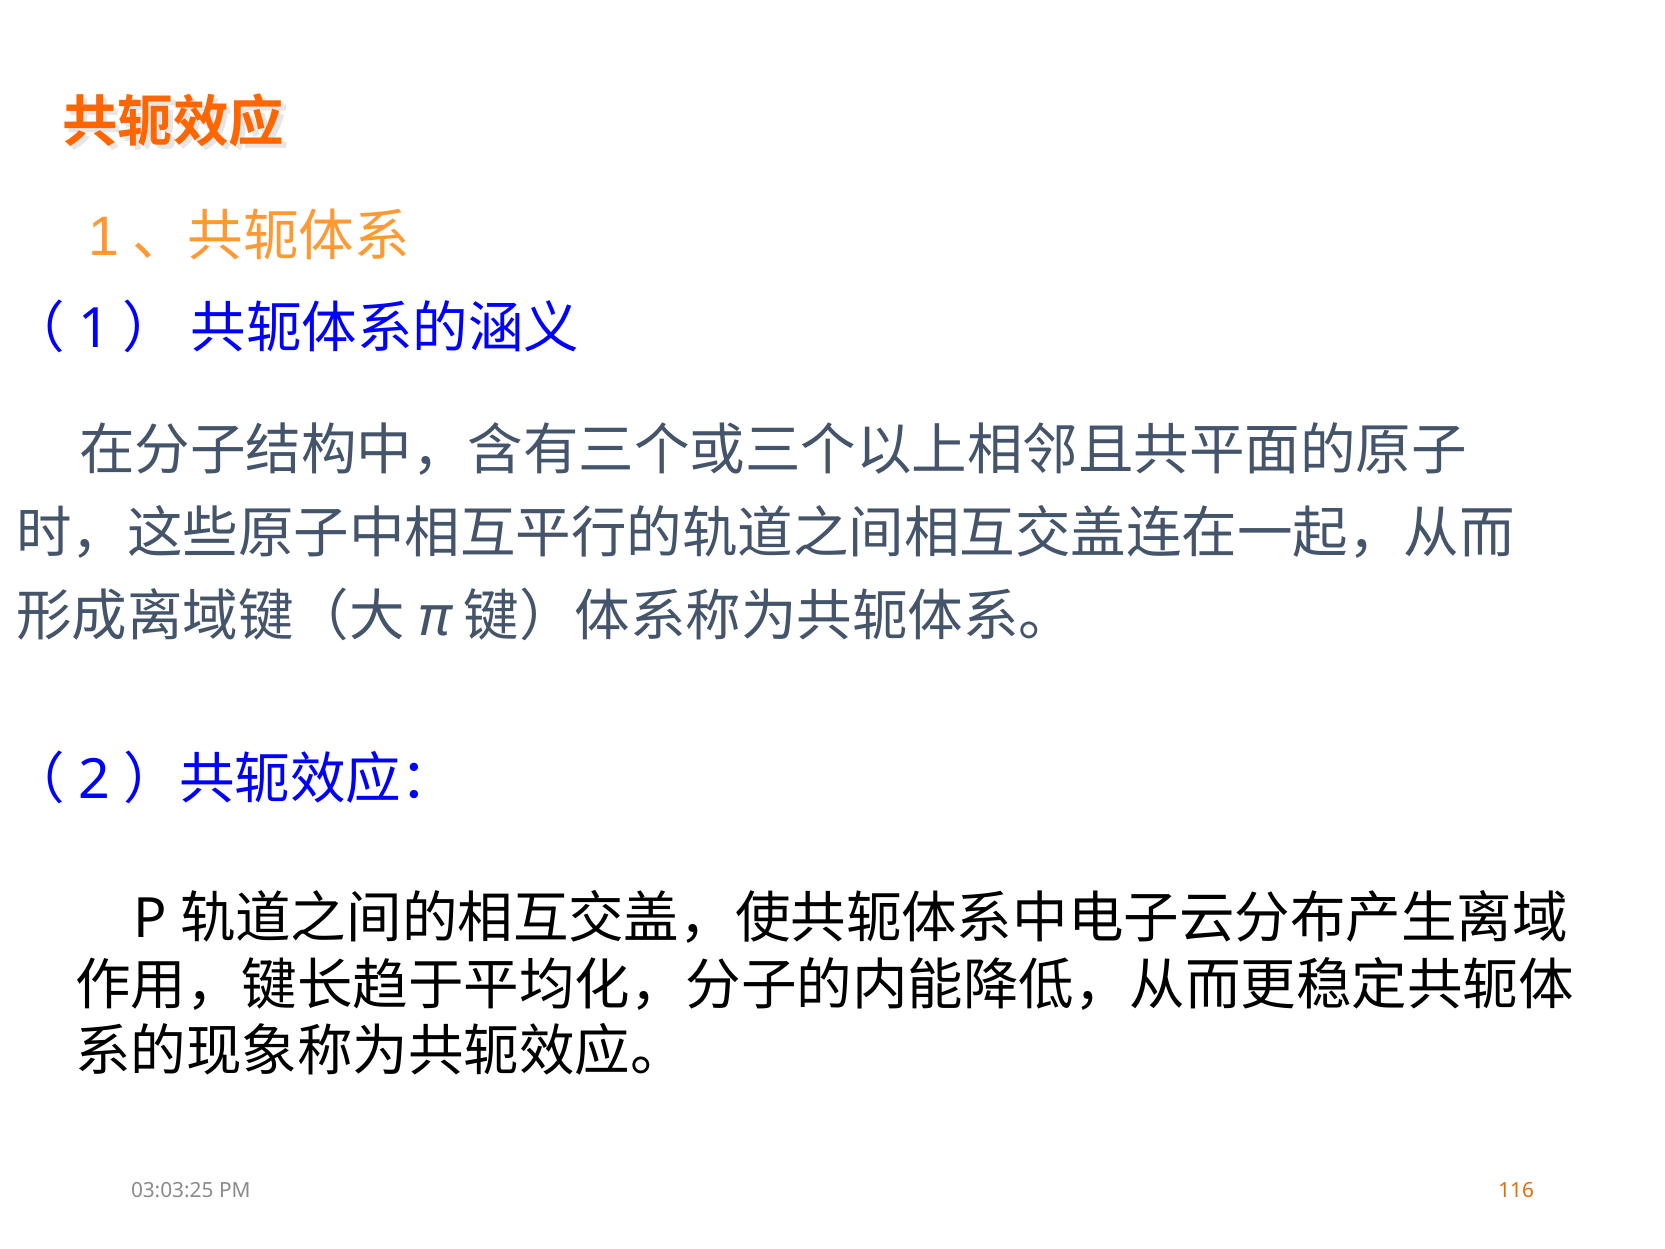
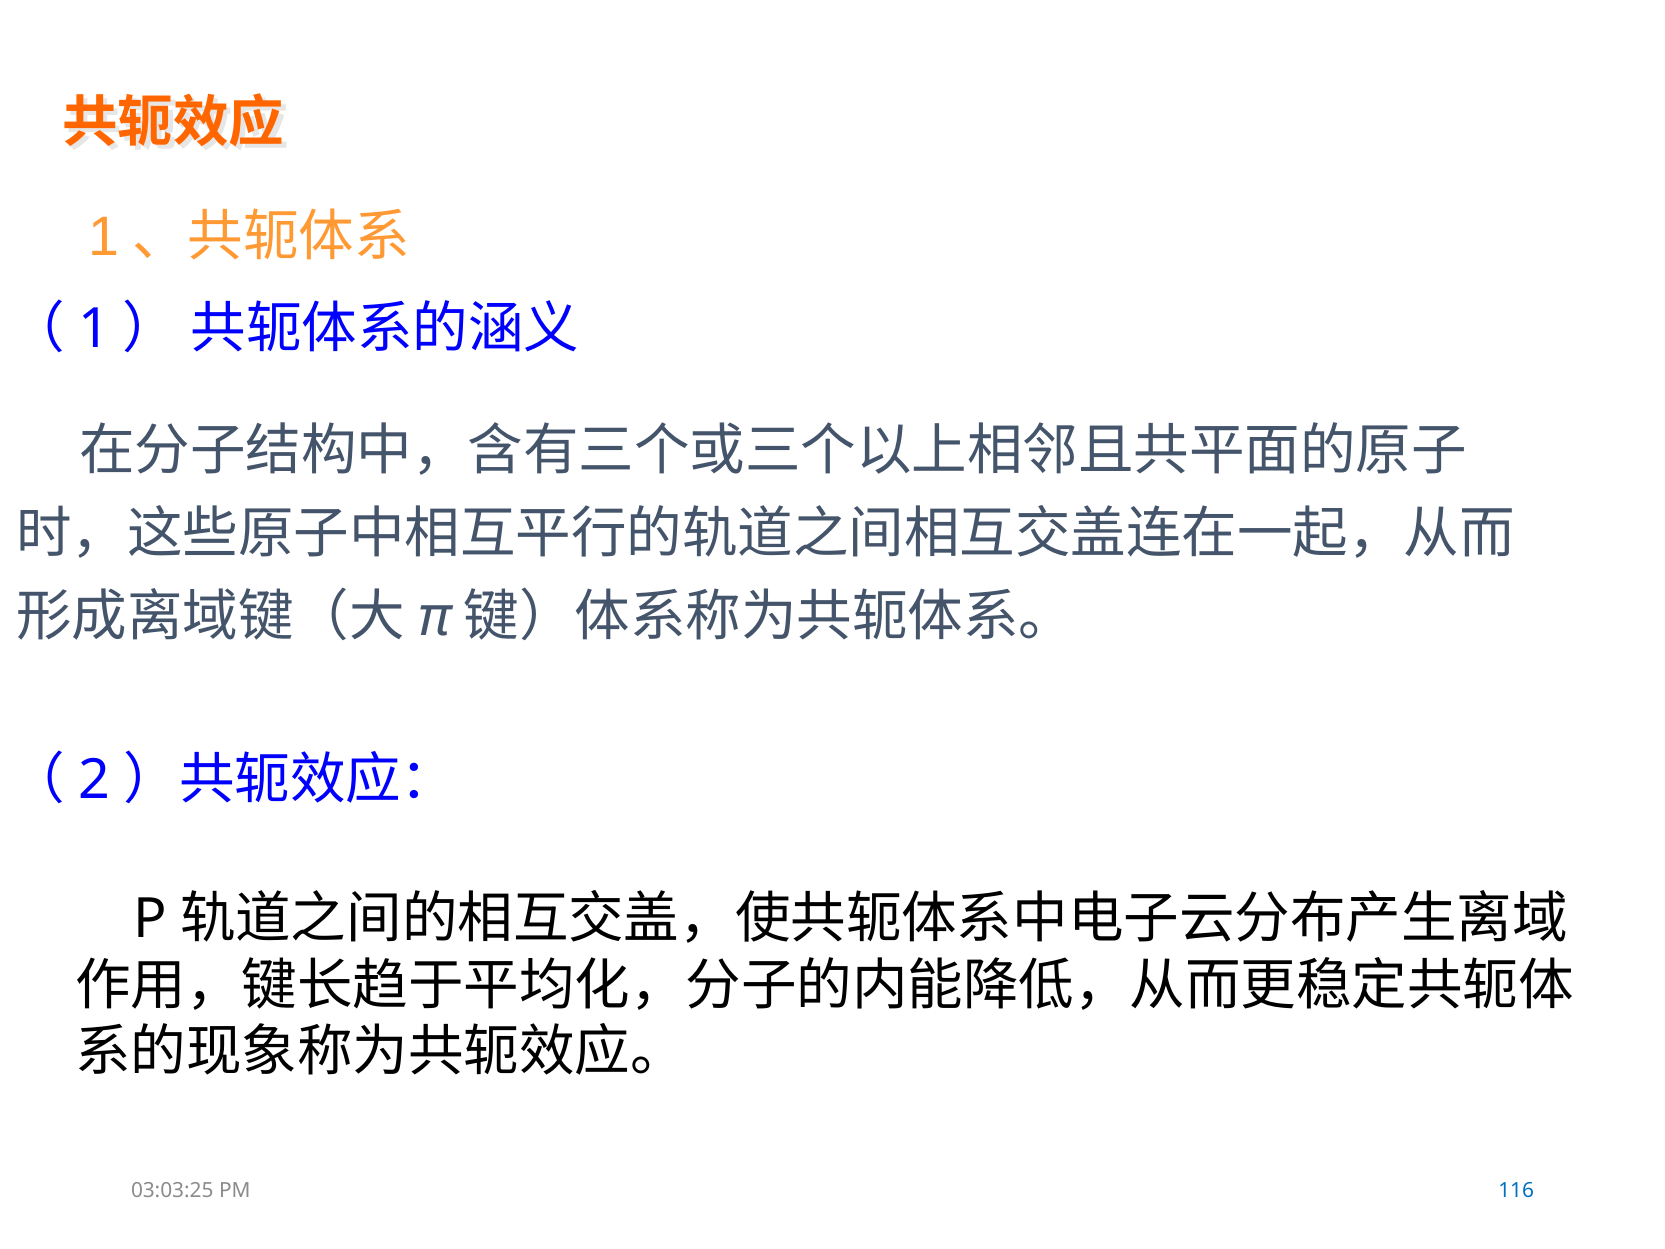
116 colour: orange -> blue
